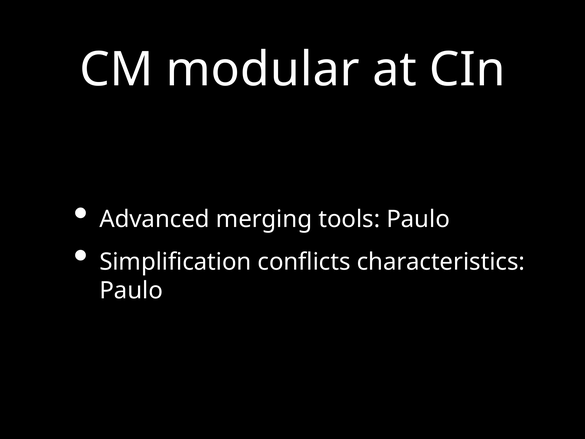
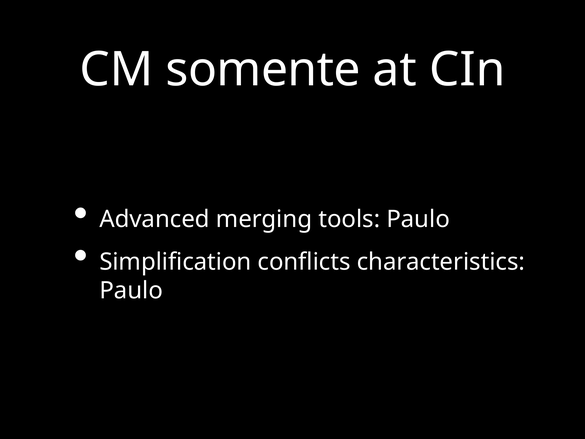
modular: modular -> somente
